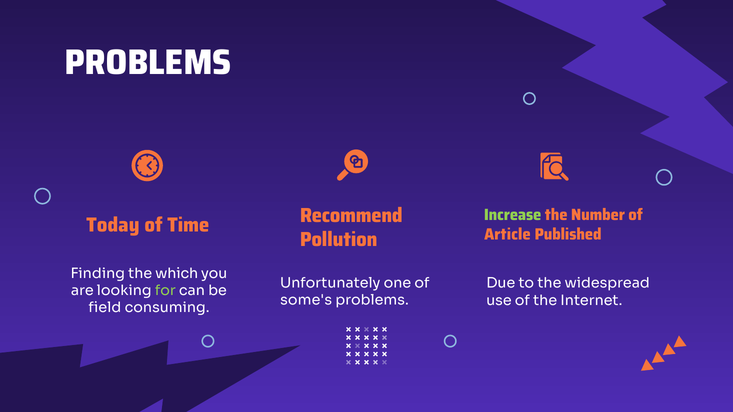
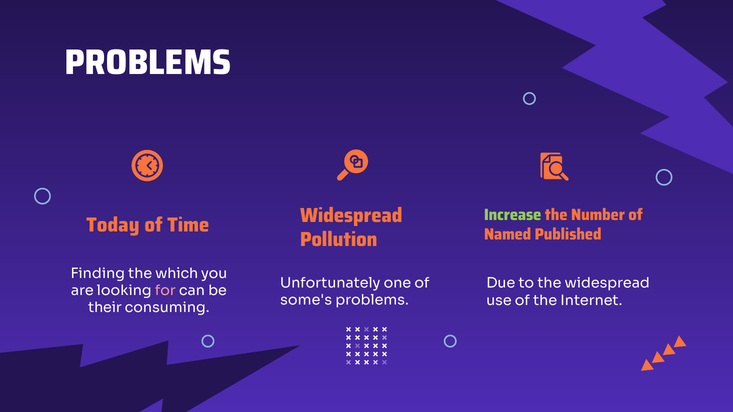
Time Recommend: Recommend -> Widespread
Article: Article -> Named
for colour: light green -> pink
field: field -> their
